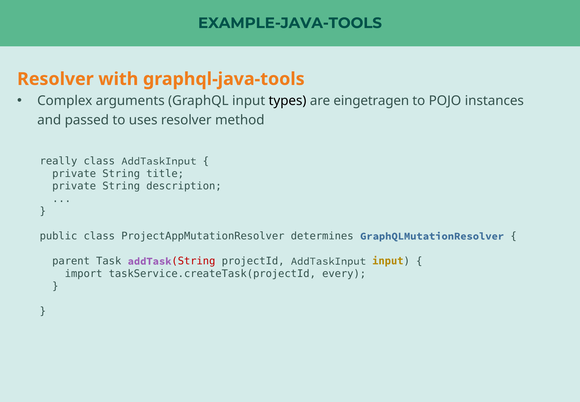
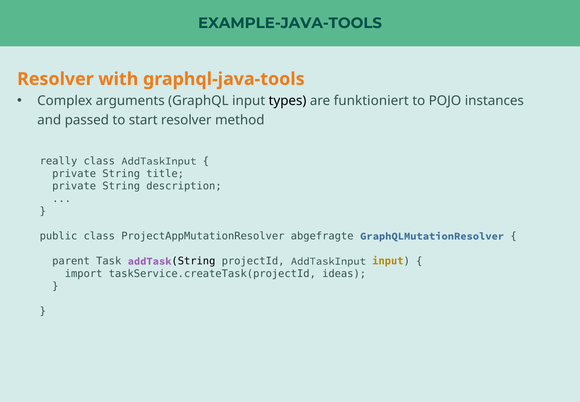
eingetragen: eingetragen -> funktioniert
uses: uses -> start
determines: determines -> abgefragte
String at (193, 261) colour: red -> black
every: every -> ideas
